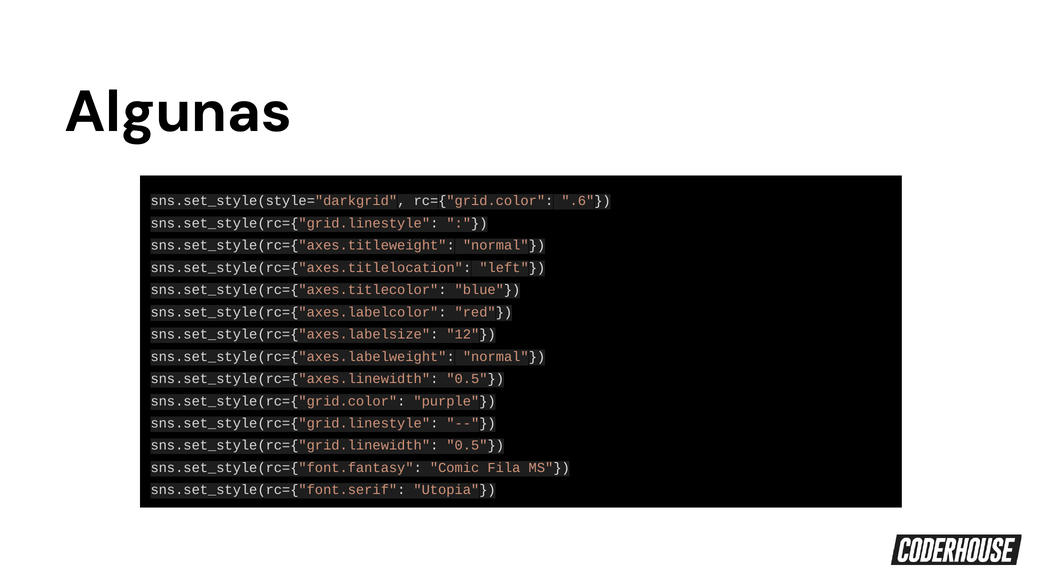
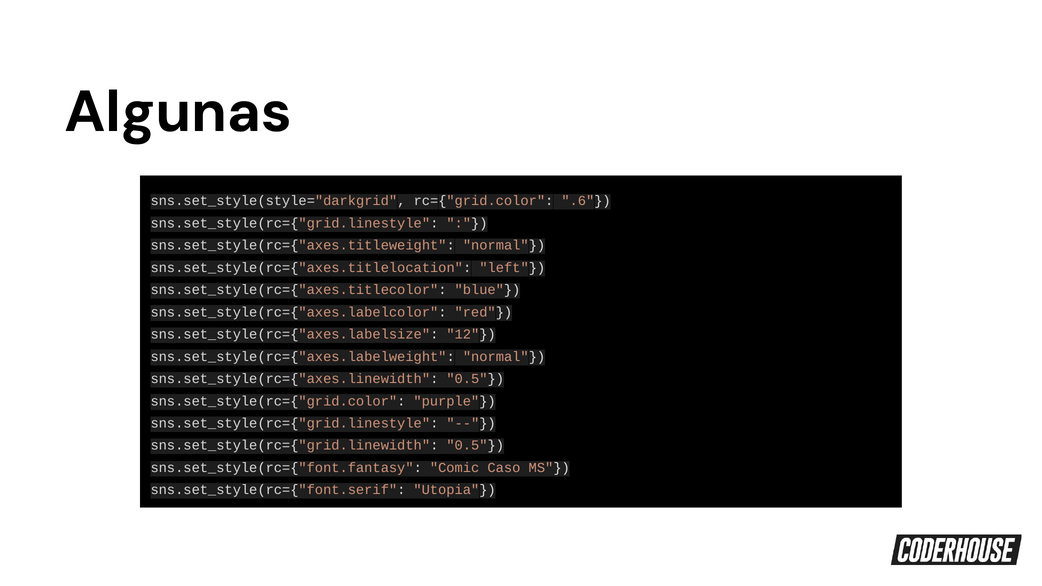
Fila: Fila -> Caso
